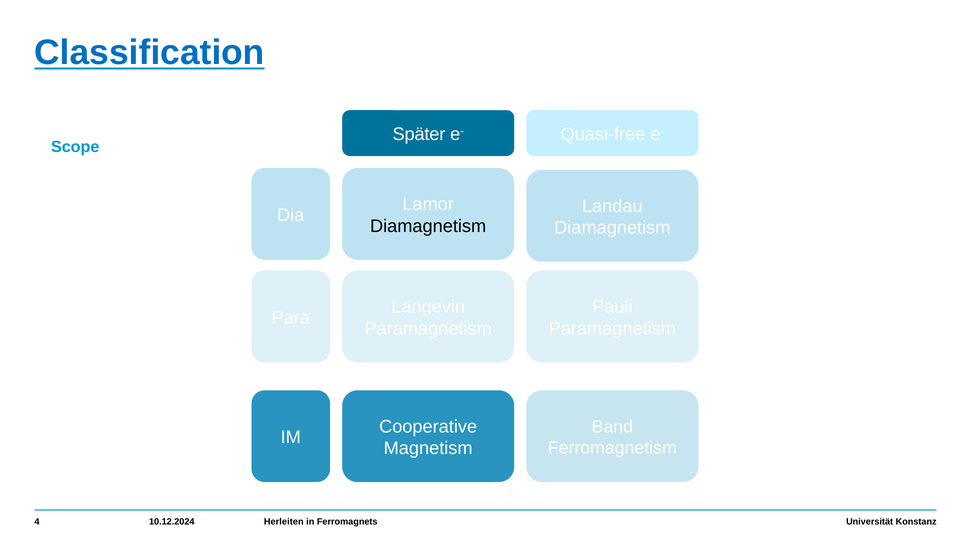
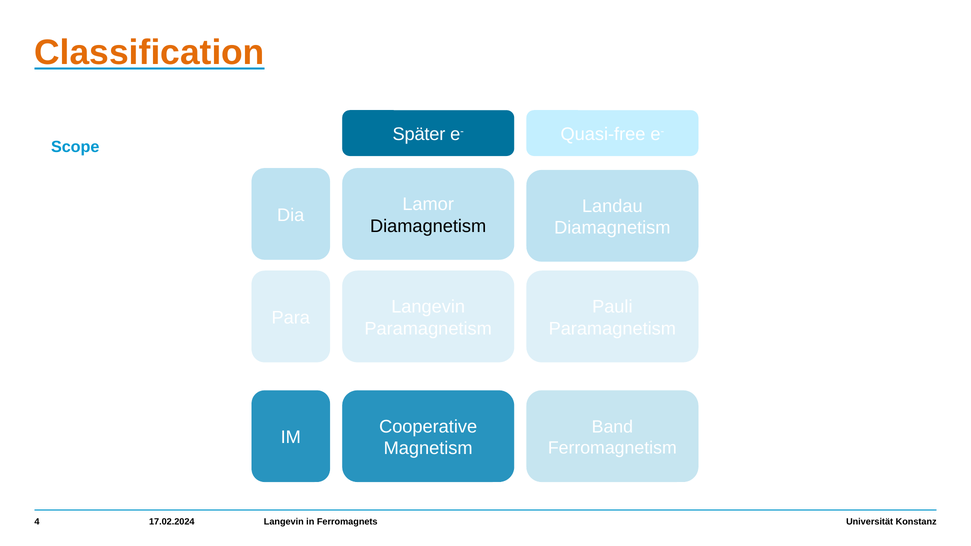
Classification colour: blue -> orange
10.12.2024: 10.12.2024 -> 17.02.2024
Herleiten at (284, 522): Herleiten -> Langevin
